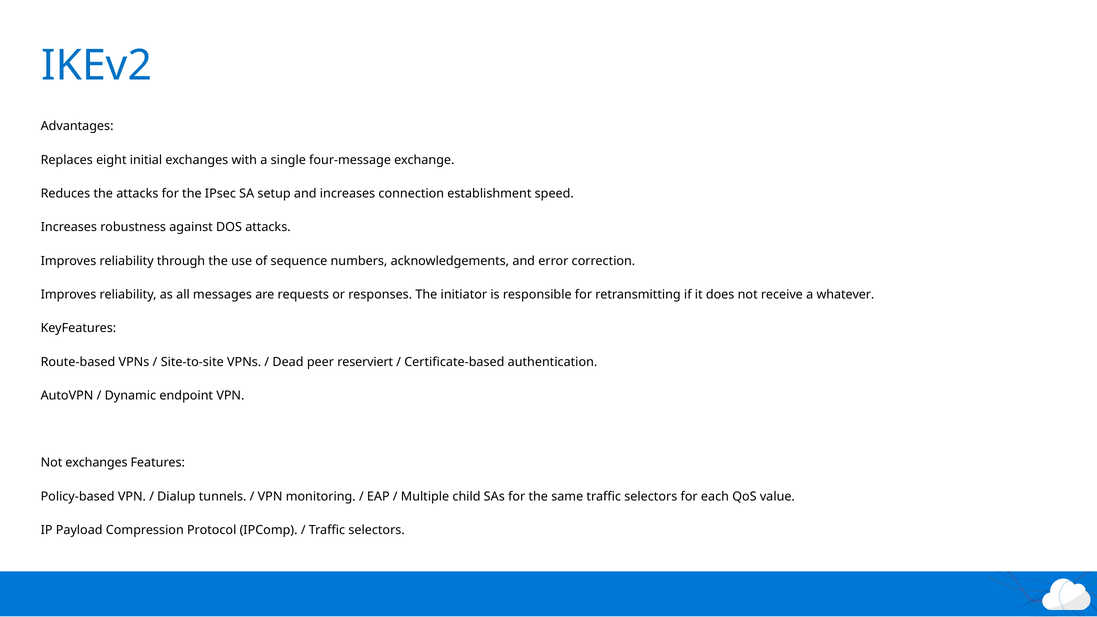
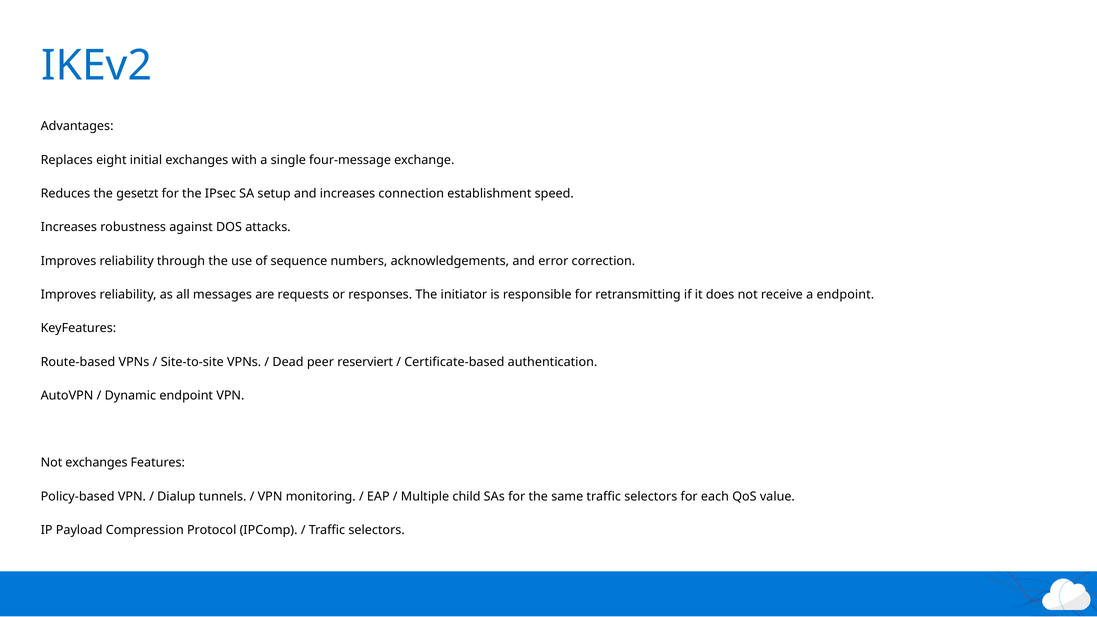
the attacks: attacks -> gesetzt
a whatever: whatever -> endpoint
